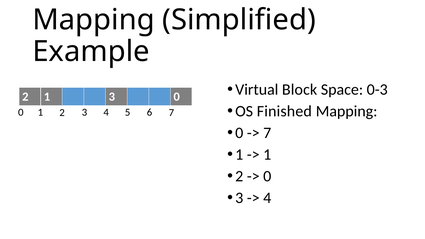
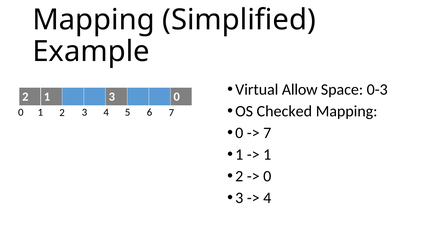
Block: Block -> Allow
Finished: Finished -> Checked
